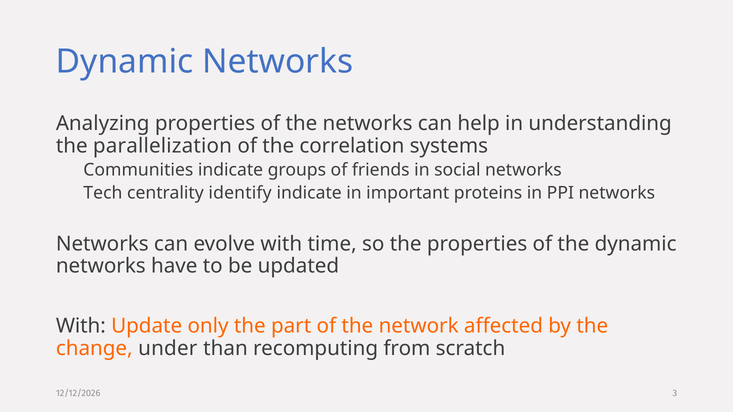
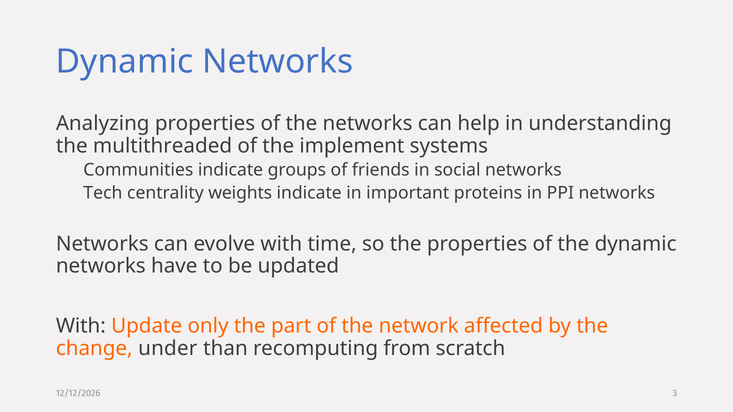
parallelization: parallelization -> multithreaded
correlation: correlation -> implement
identify: identify -> weights
